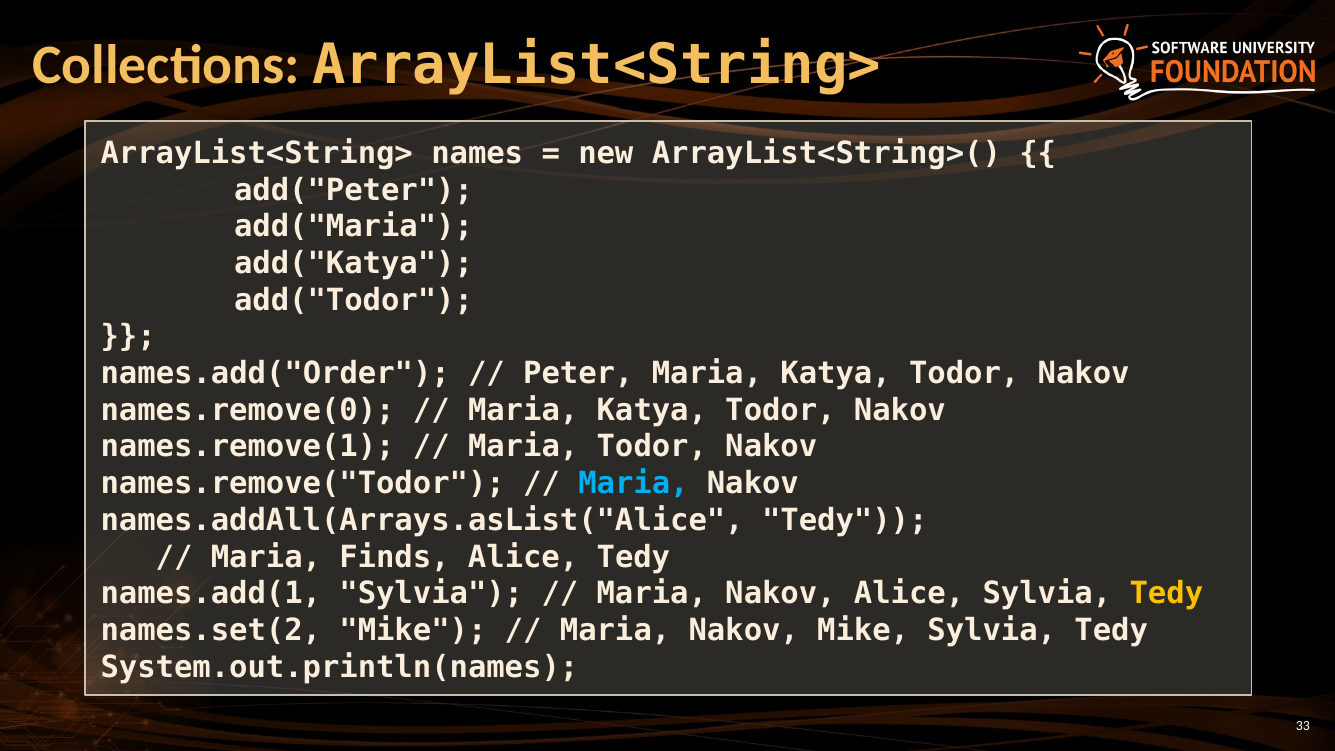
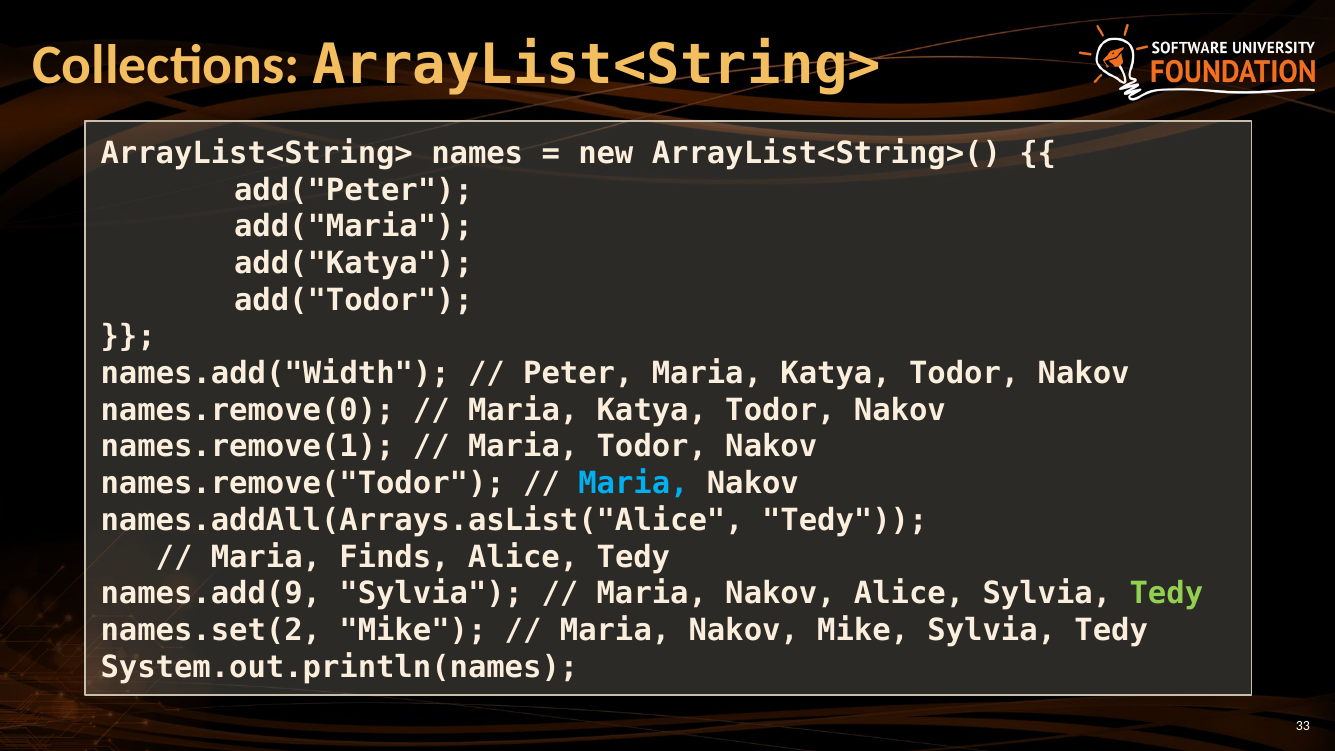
names.add("Order: names.add("Order -> names.add("Width
names.add(1: names.add(1 -> names.add(9
Tedy at (1166, 594) colour: yellow -> light green
